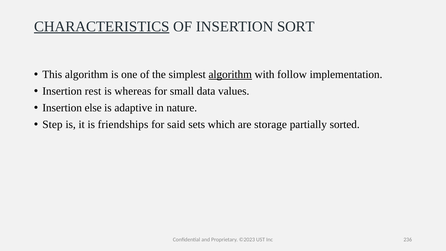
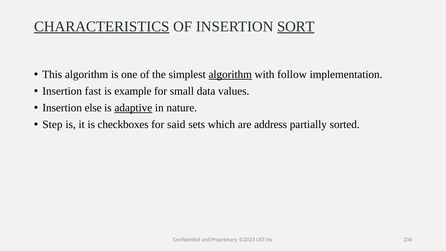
SORT underline: none -> present
rest: rest -> fast
whereas: whereas -> example
adaptive underline: none -> present
friendships: friendships -> checkboxes
storage: storage -> address
